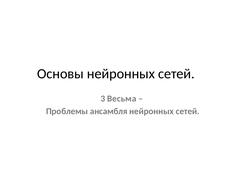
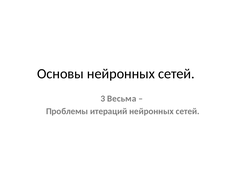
ансамбля: ансамбля -> итераций
